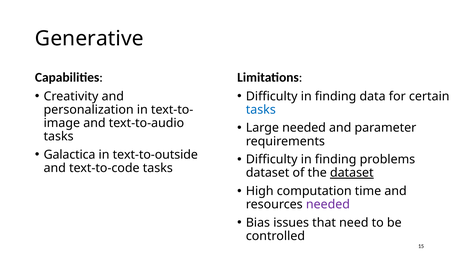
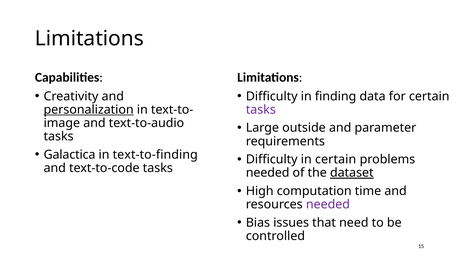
Generative at (89, 39): Generative -> Limitations
personalization underline: none -> present
tasks at (261, 110) colour: blue -> purple
Large needed: needed -> outside
text-to-outside: text-to-outside -> text-to-finding
finding at (336, 160): finding -> certain
dataset at (268, 173): dataset -> needed
